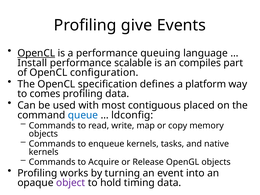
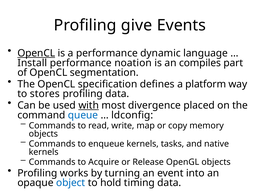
queuing: queuing -> dynamic
scalable: scalable -> noation
configuration: configuration -> segmentation
comes: comes -> stores
with underline: none -> present
contiguous: contiguous -> divergence
object colour: purple -> blue
